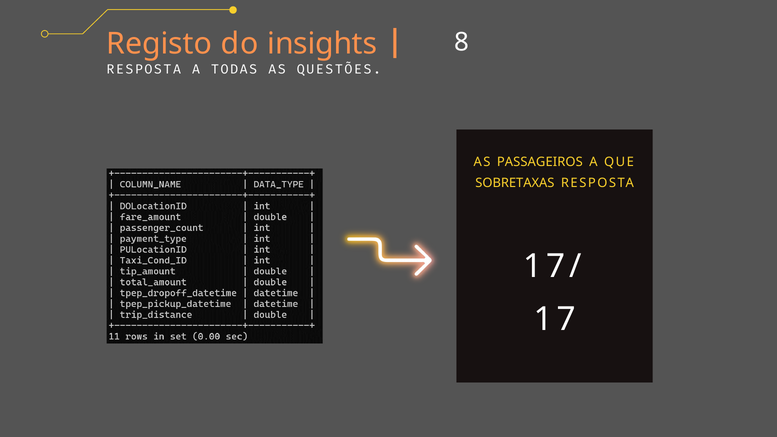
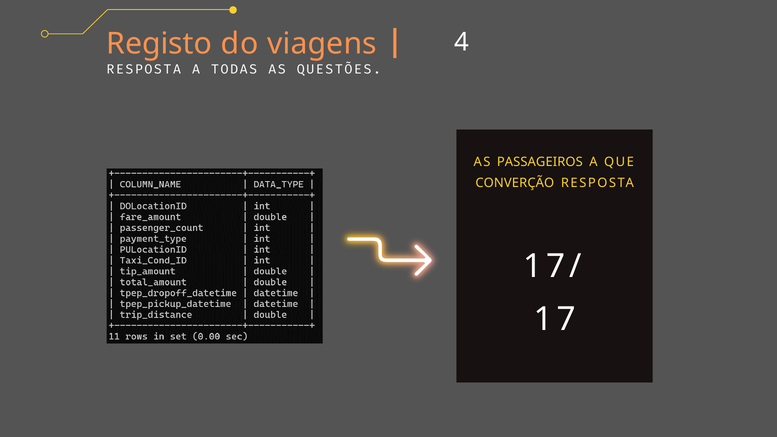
insights: insights -> viagens
8: 8 -> 4
SOBRETAXAS: SOBRETAXAS -> CONVERÇÃO
